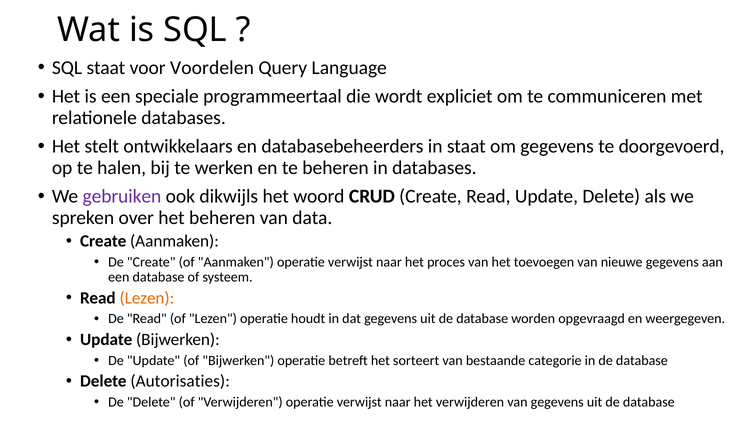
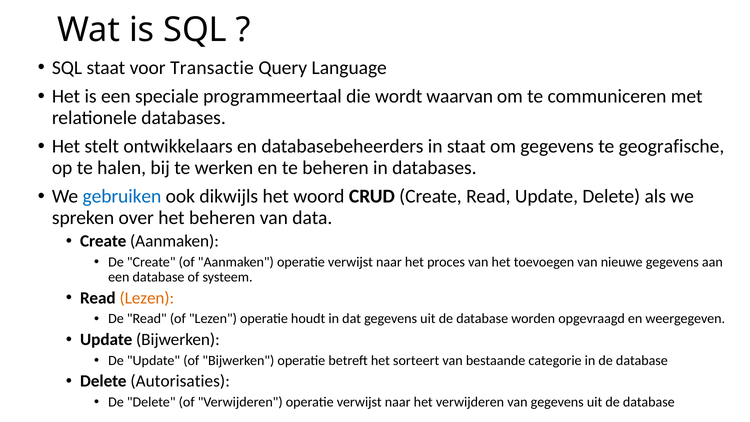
Voordelen: Voordelen -> Transactie
expliciet: expliciet -> waarvan
doorgevoerd: doorgevoerd -> geografische
gebruiken colour: purple -> blue
